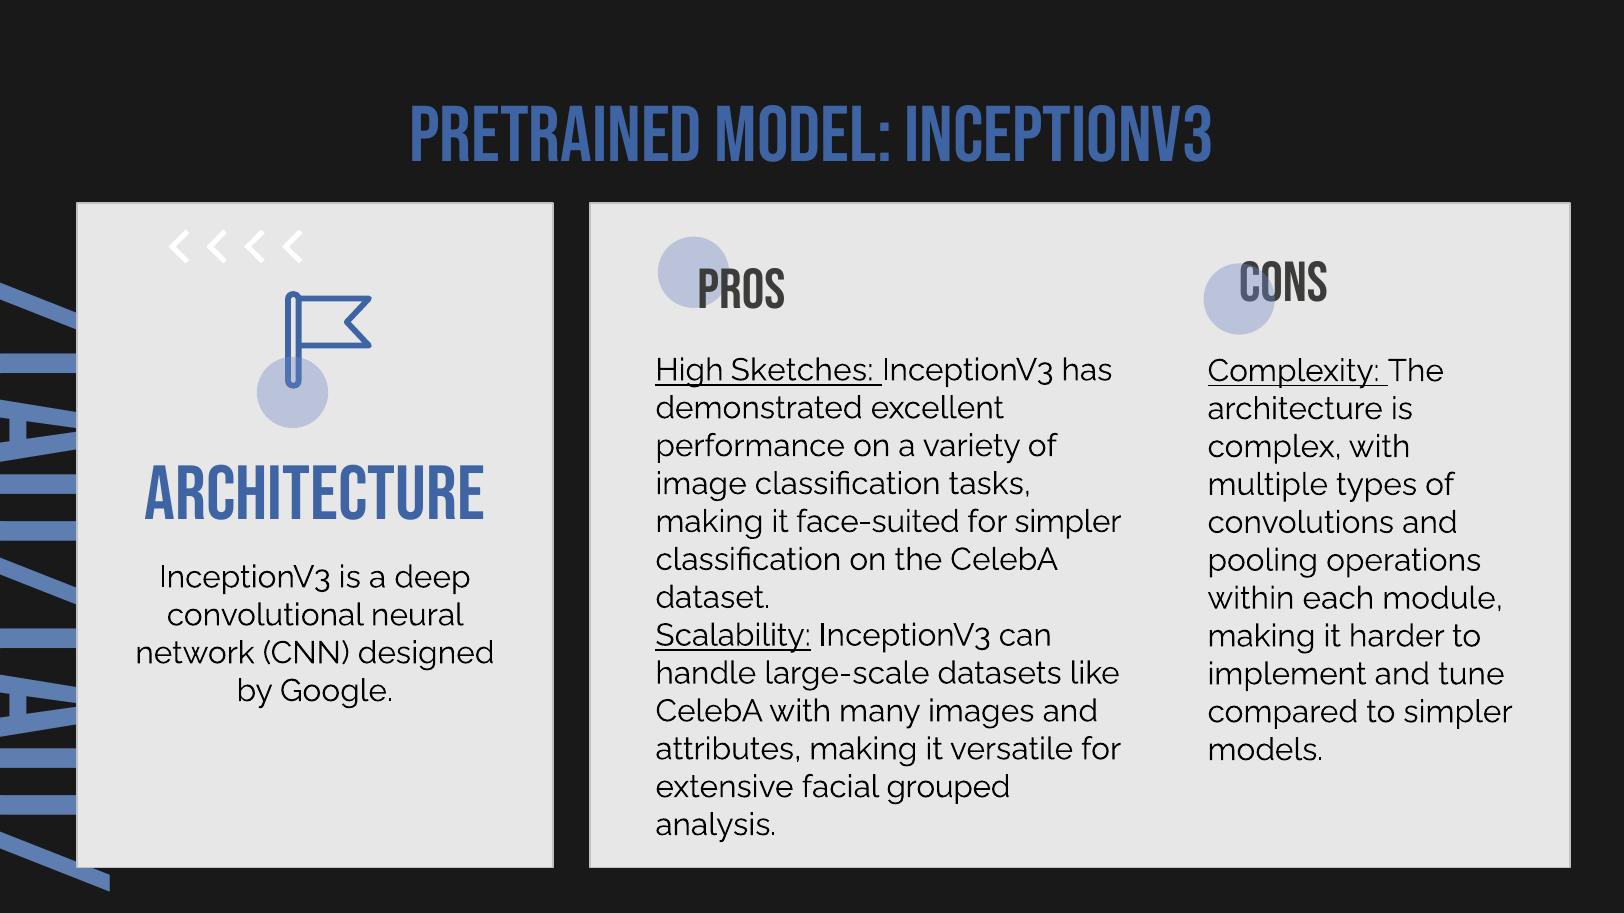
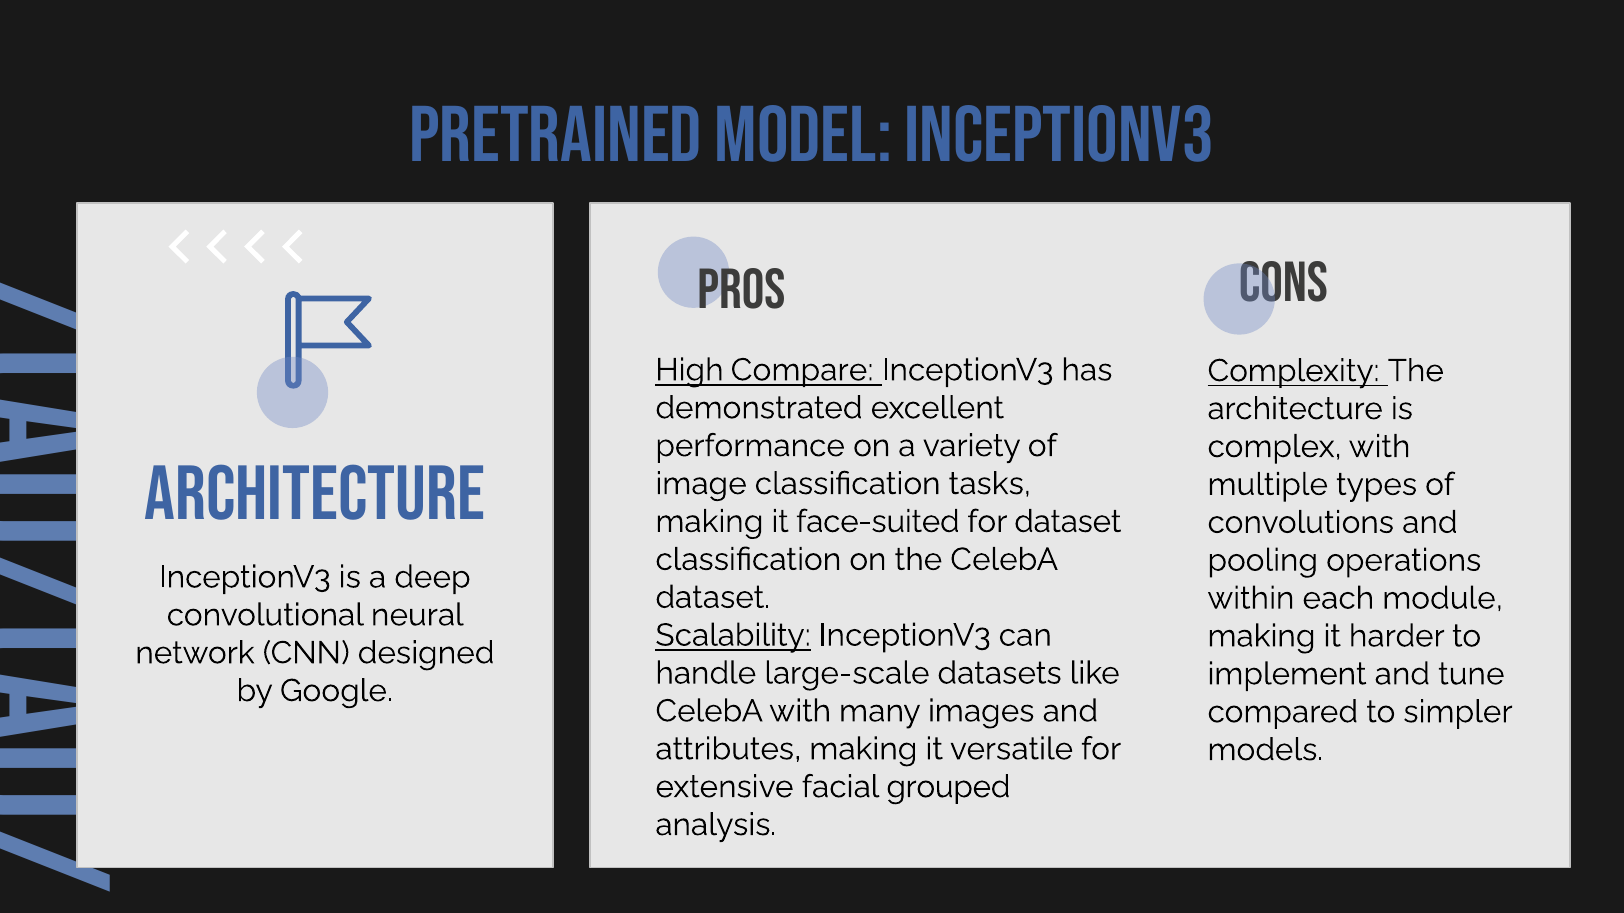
Sketches: Sketches -> Compare
for simpler: simpler -> dataset
